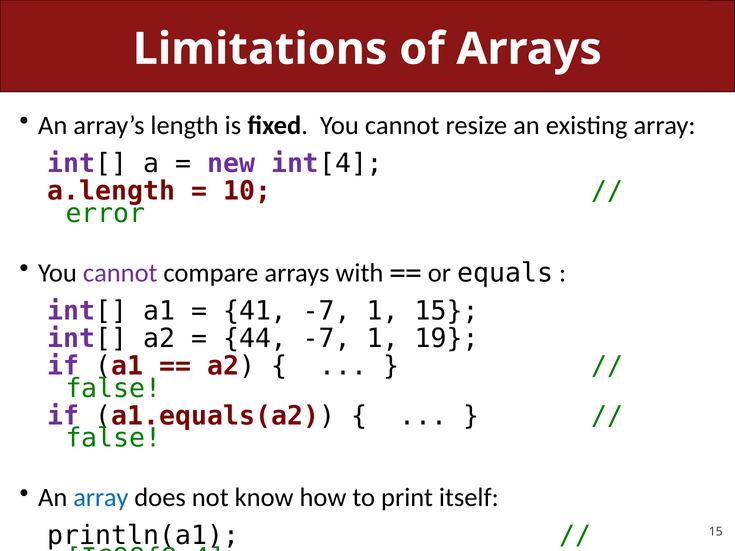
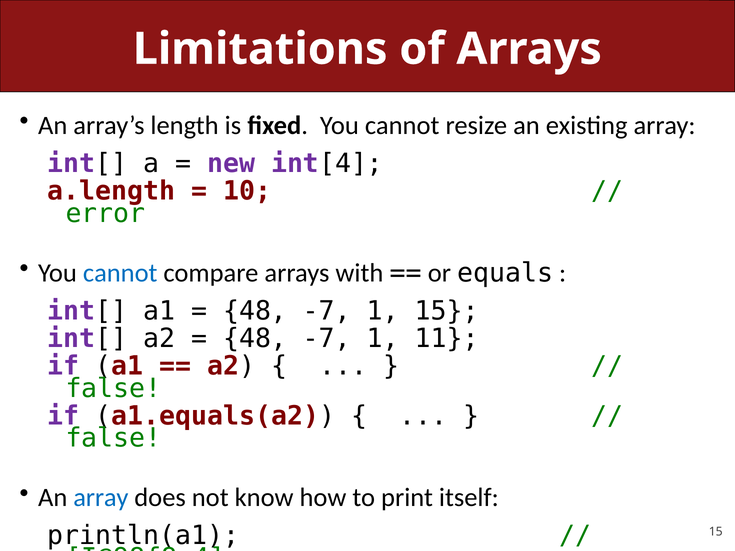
cannot at (120, 273) colour: purple -> blue
41 at (255, 311): 41 -> 48
44 at (255, 339): 44 -> 48
19: 19 -> 11
